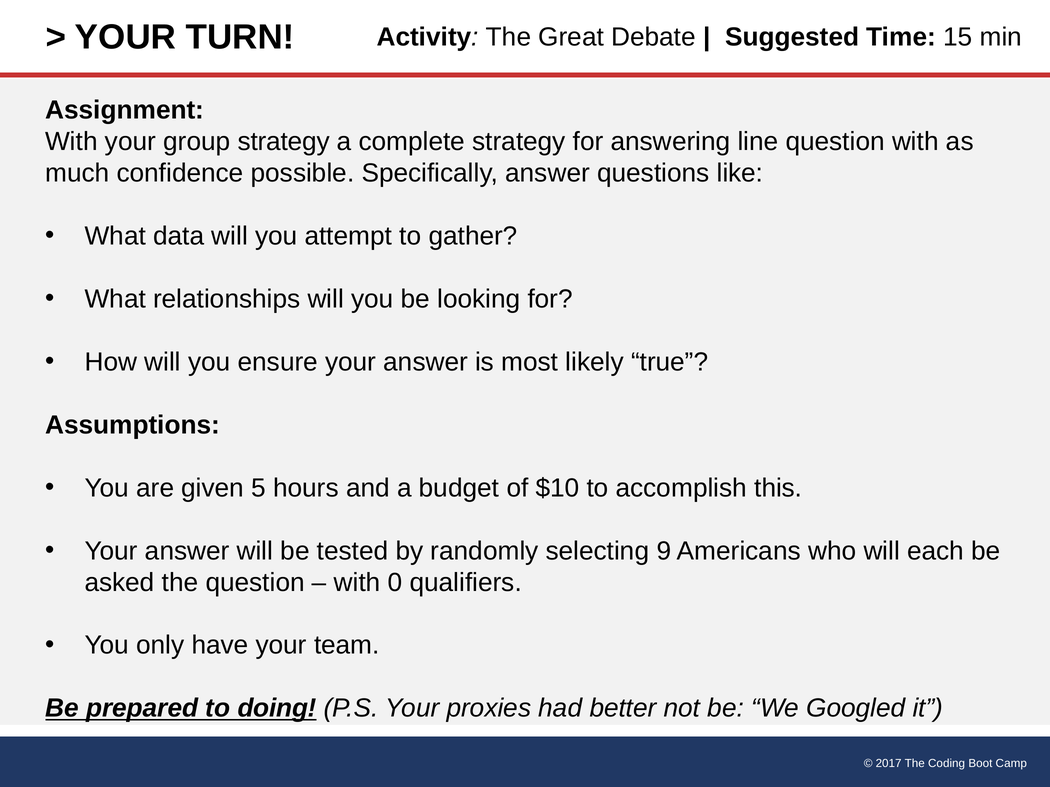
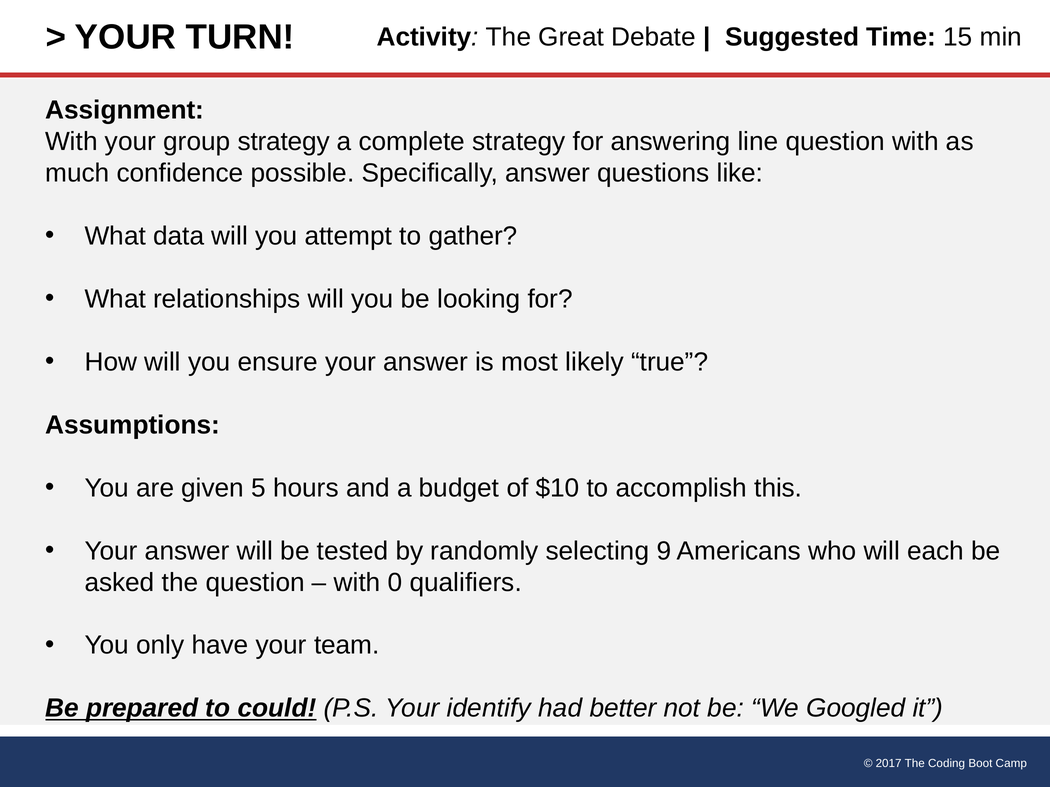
doing: doing -> could
proxies: proxies -> identify
